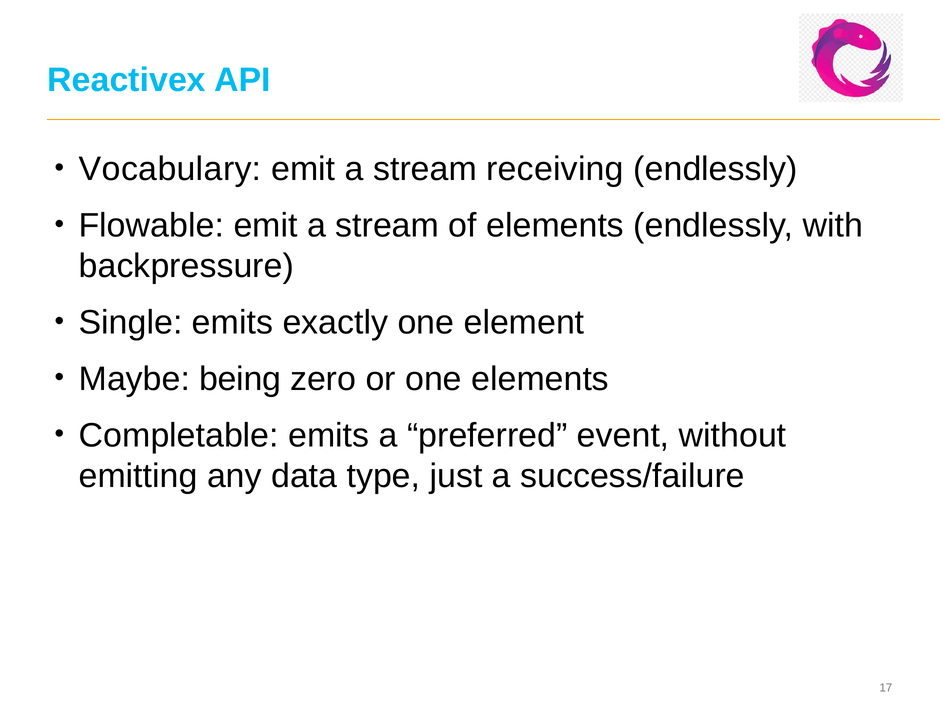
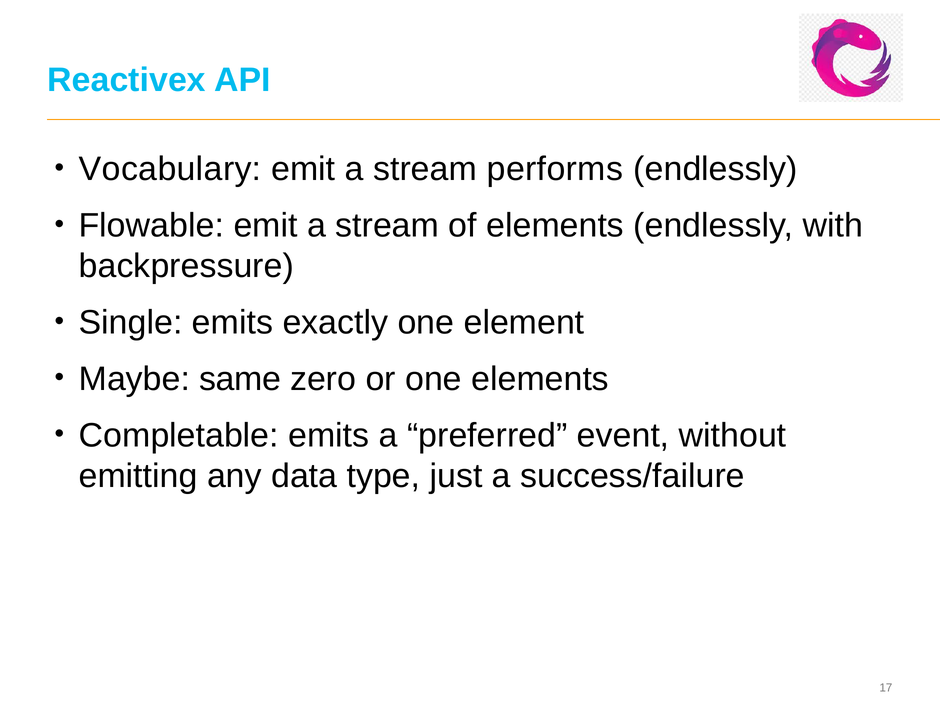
receiving: receiving -> performs
being: being -> same
